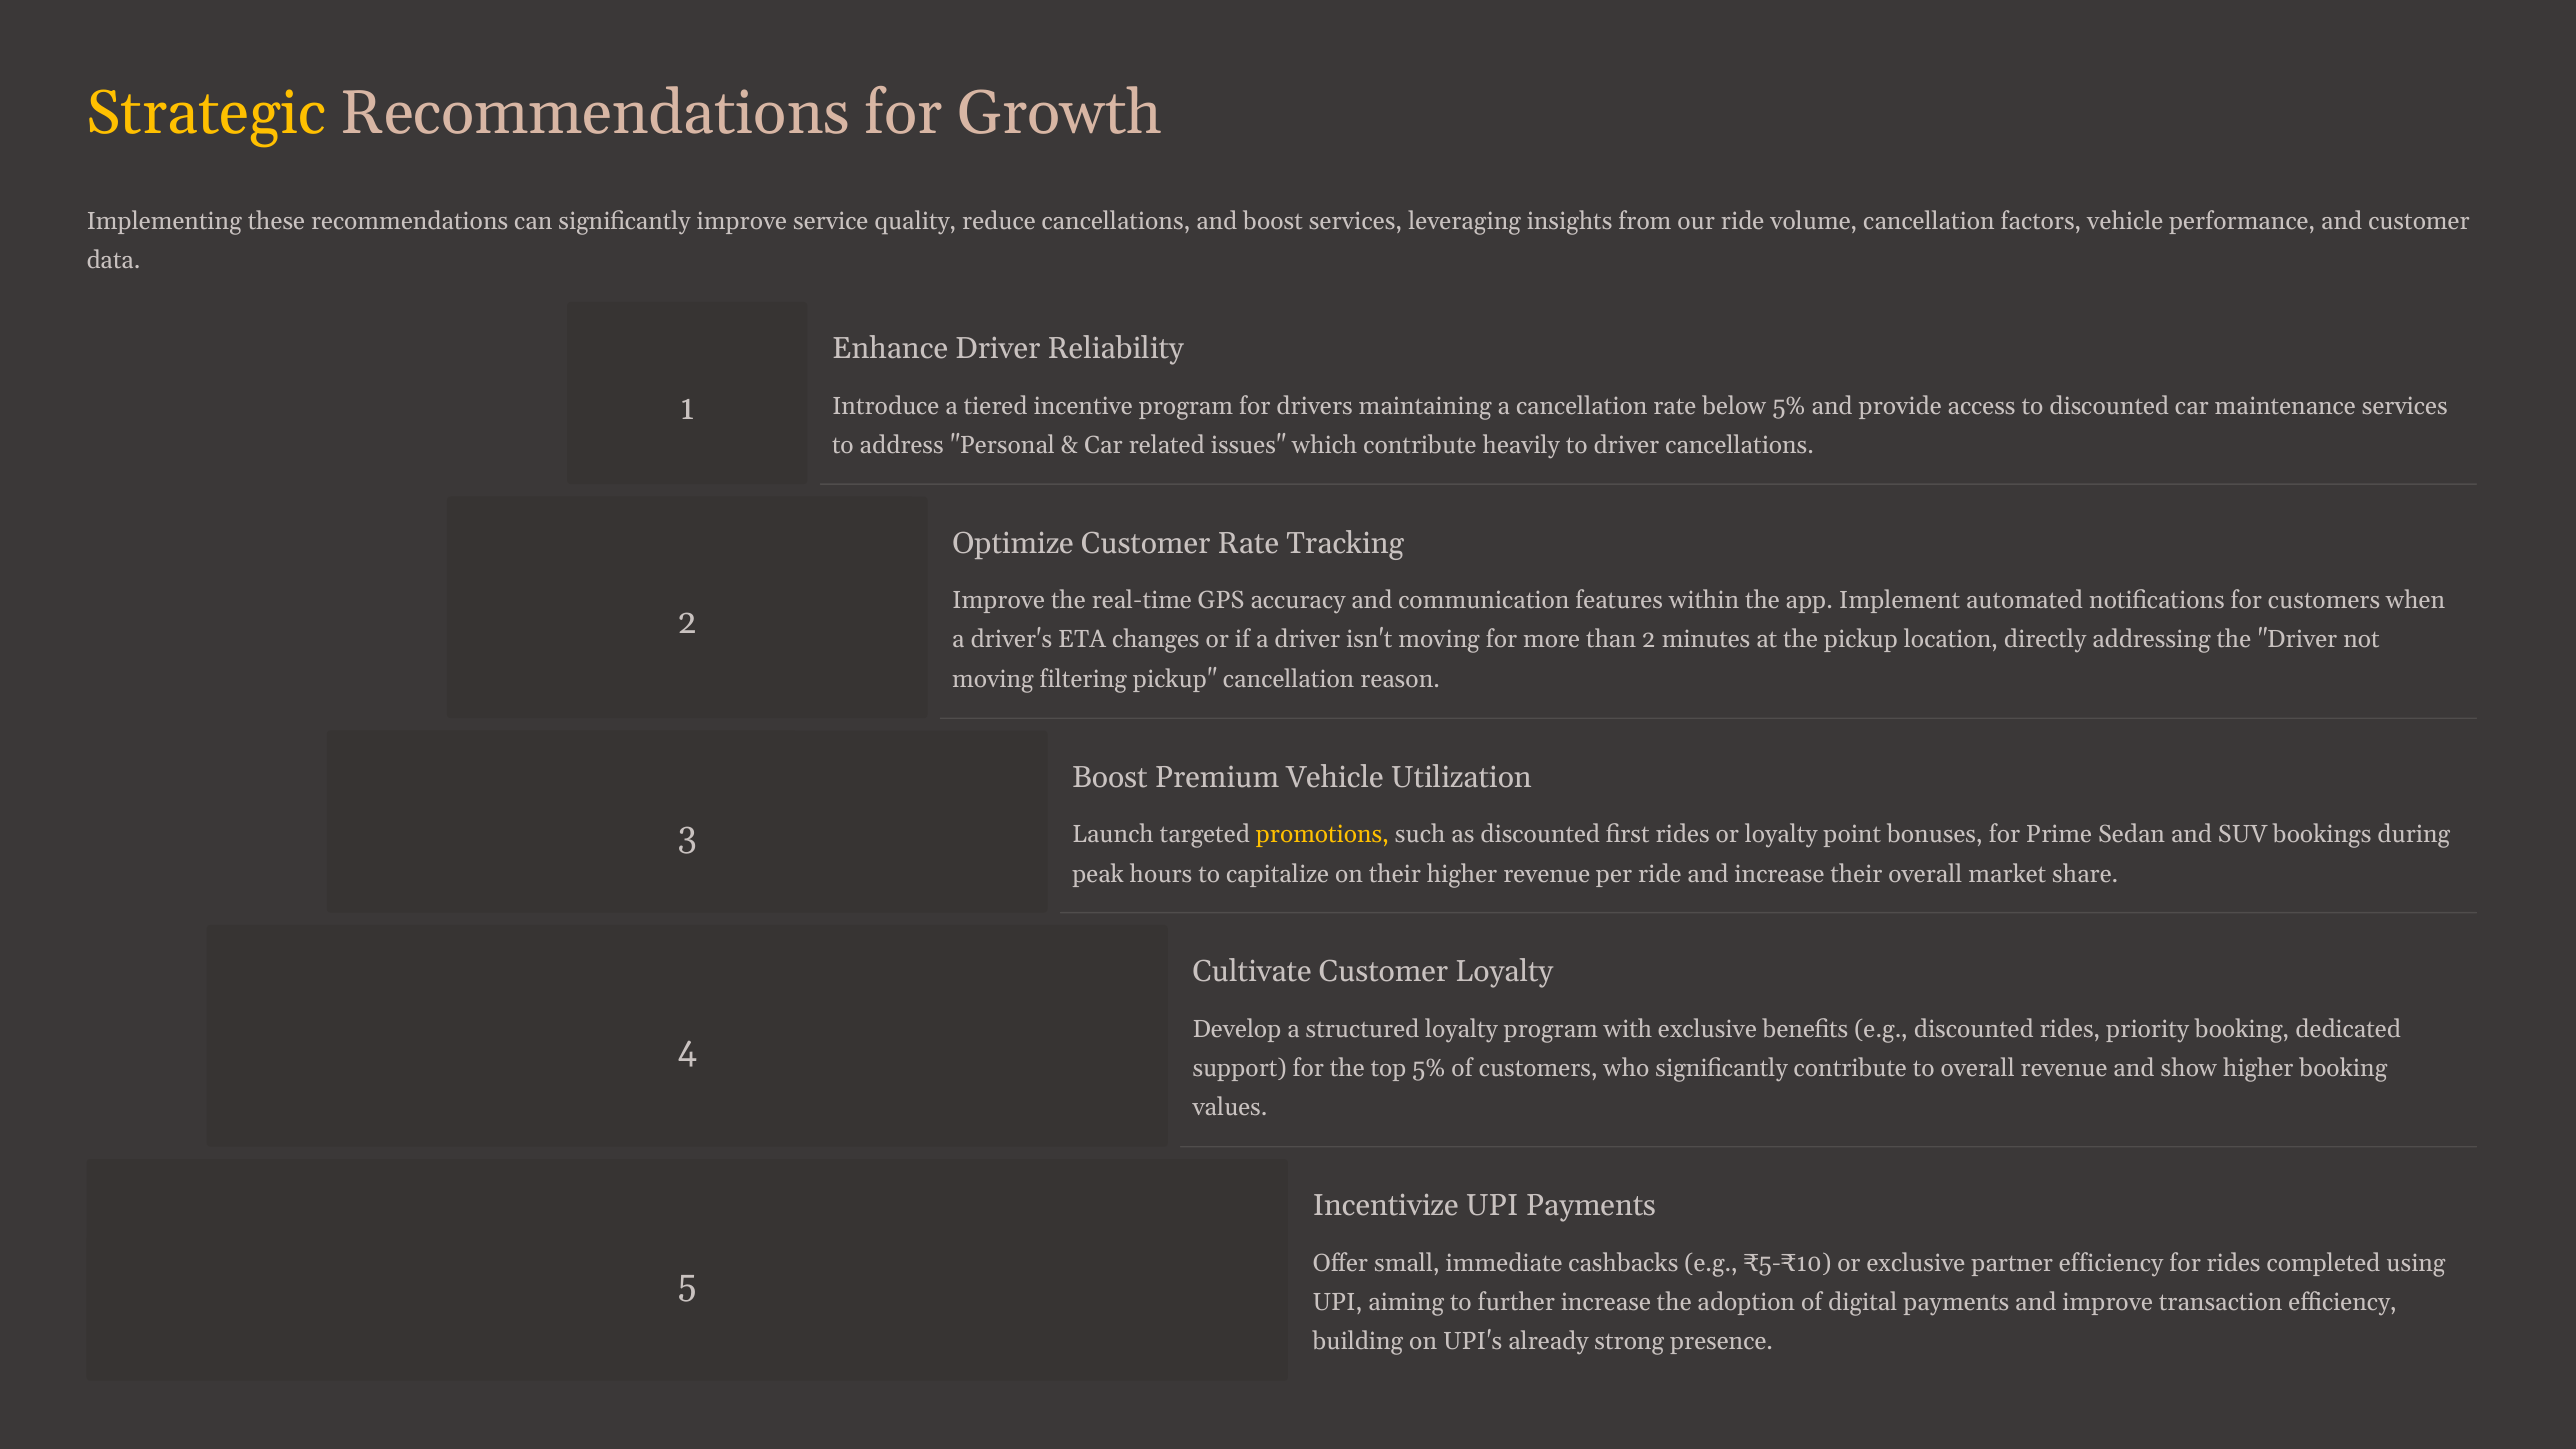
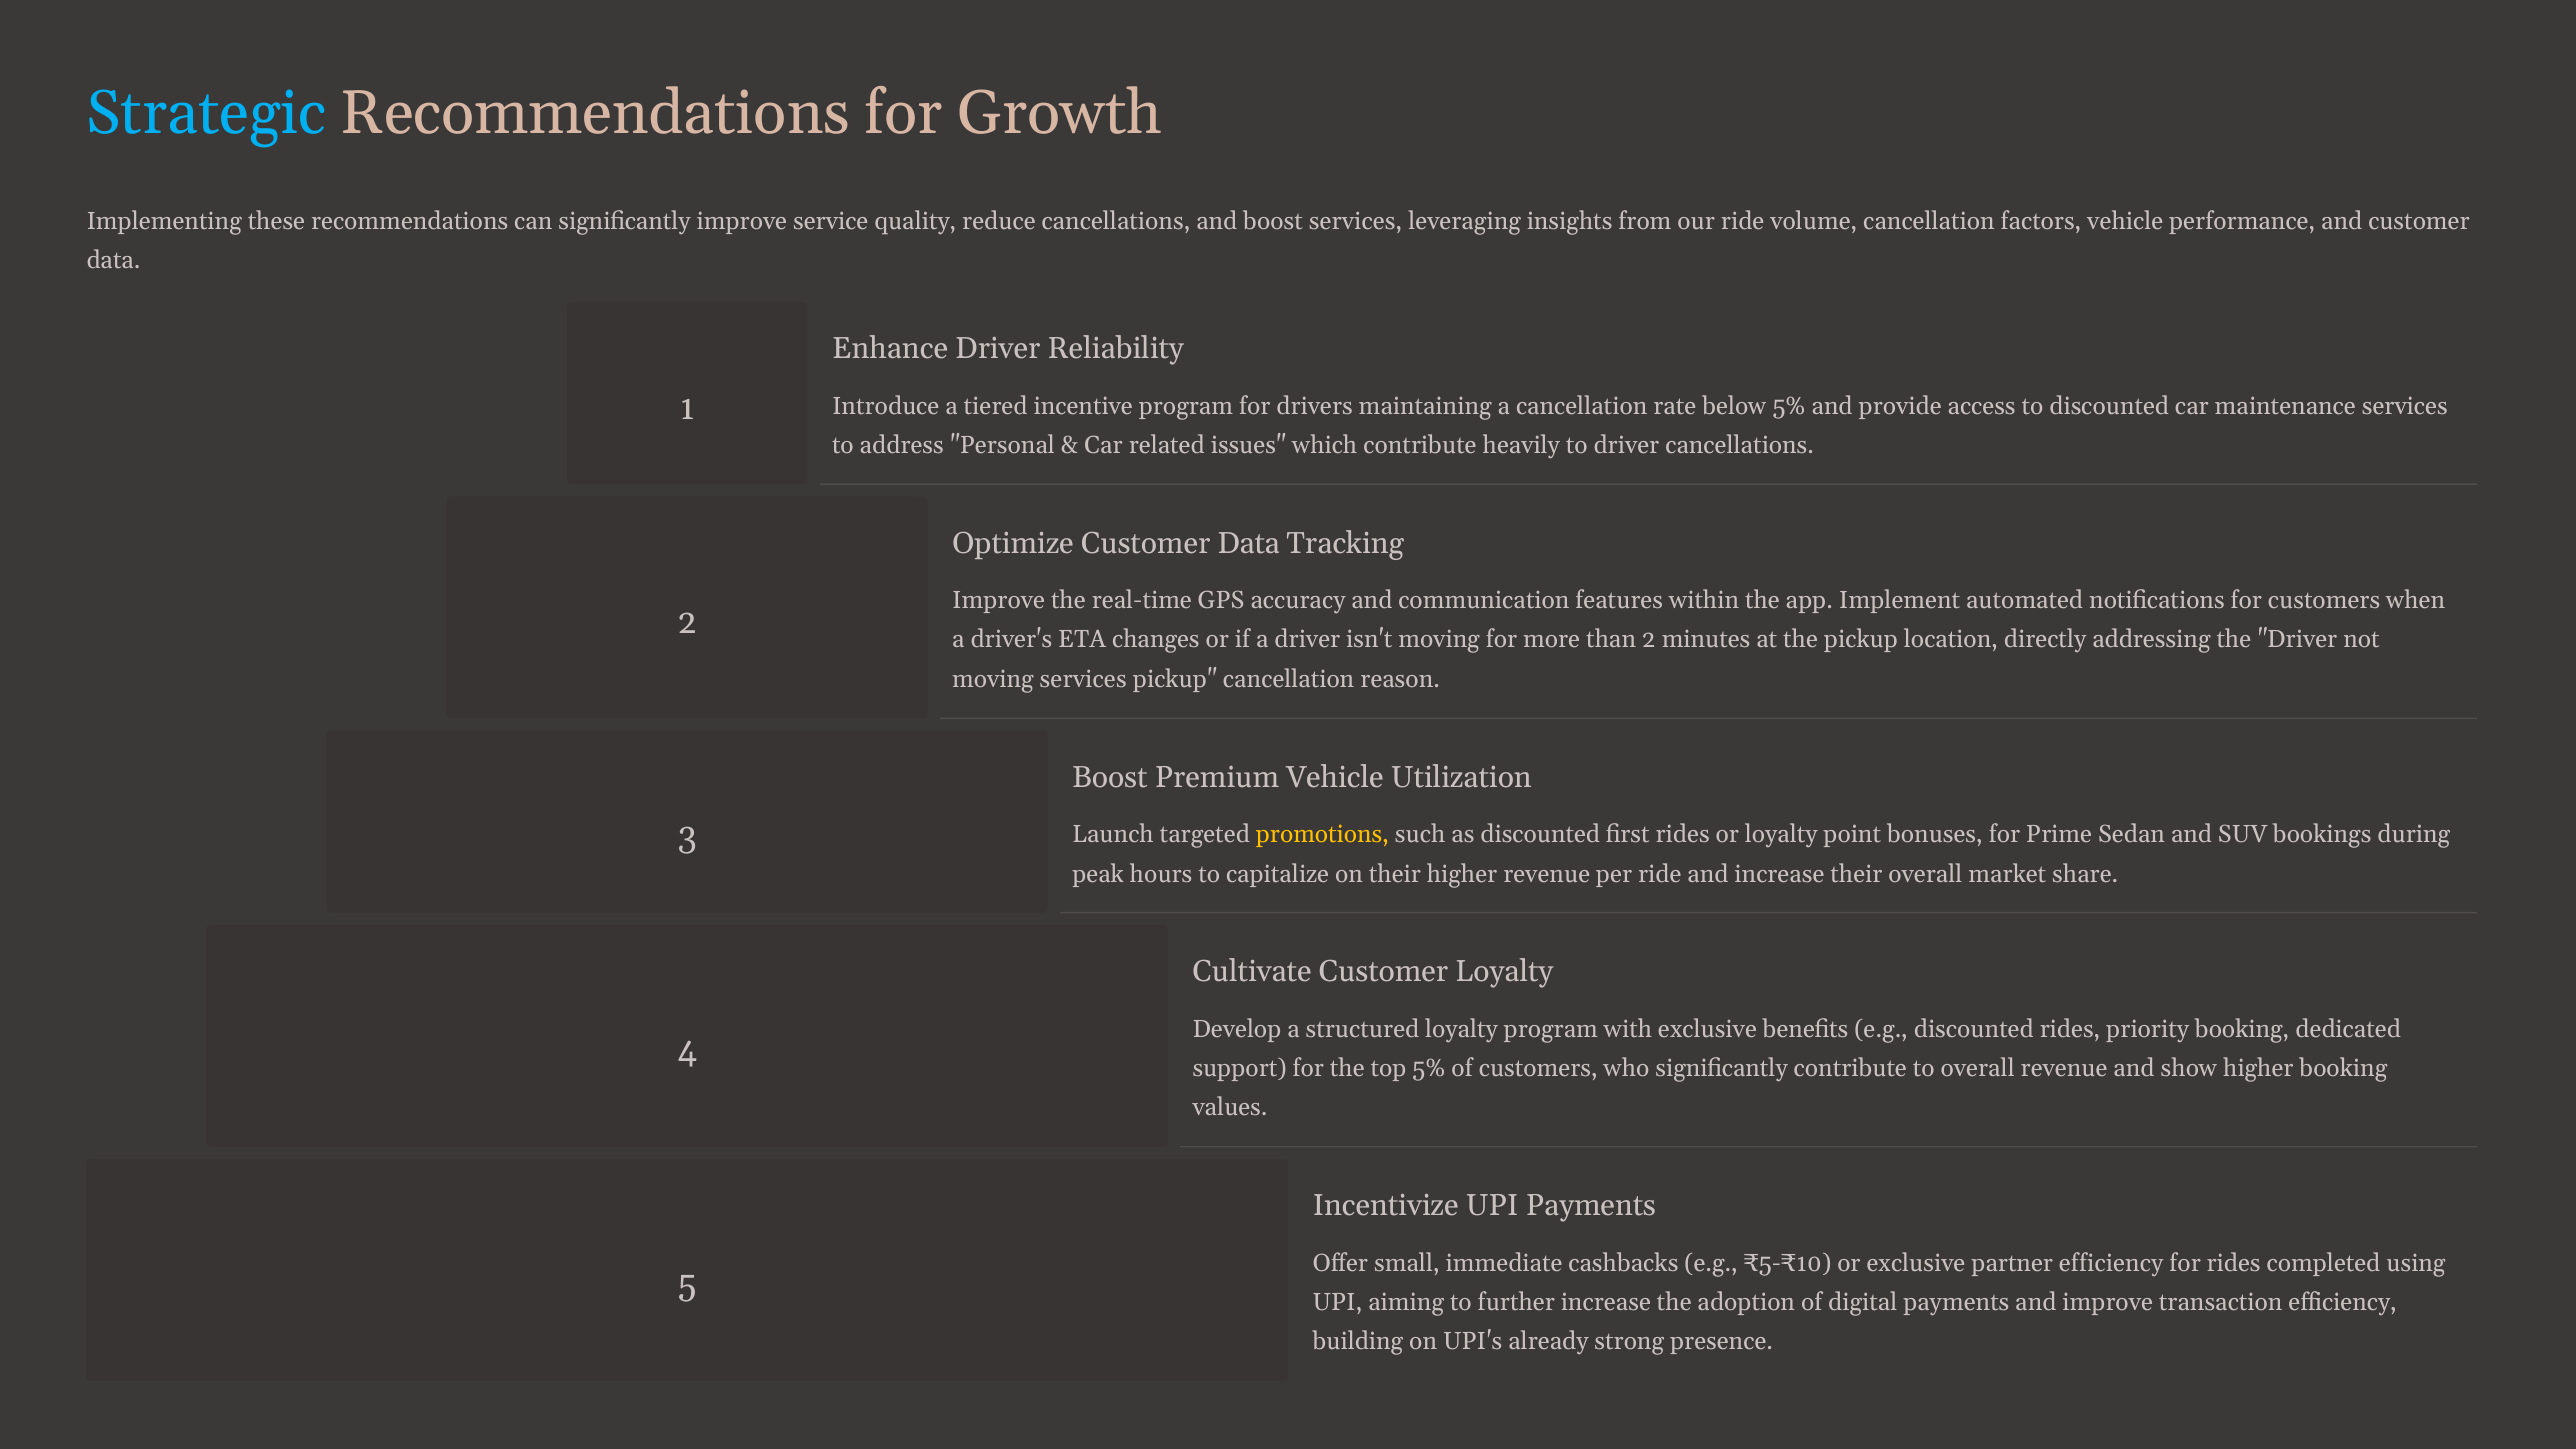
Strategic colour: yellow -> light blue
Optimize Customer Rate: Rate -> Data
moving filtering: filtering -> services
